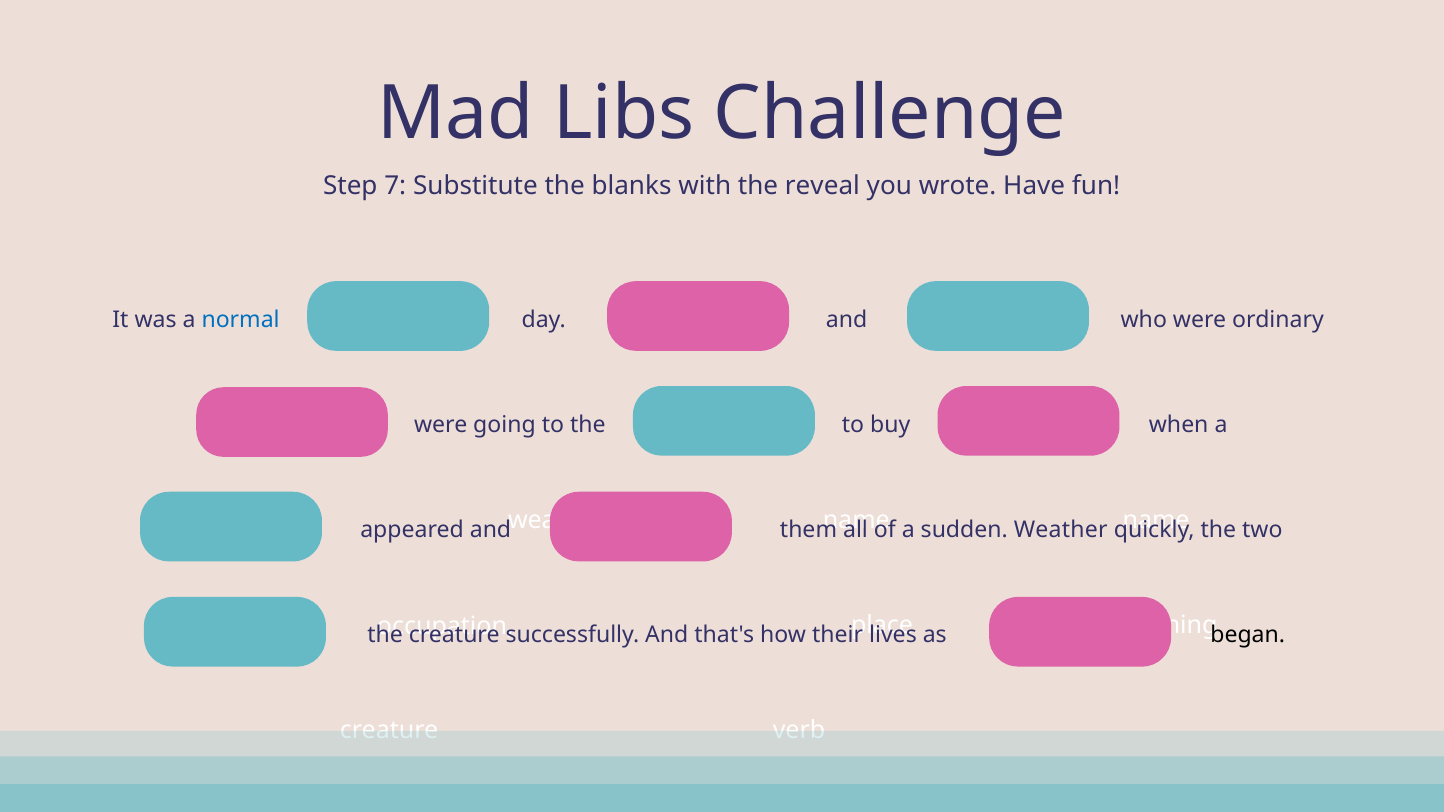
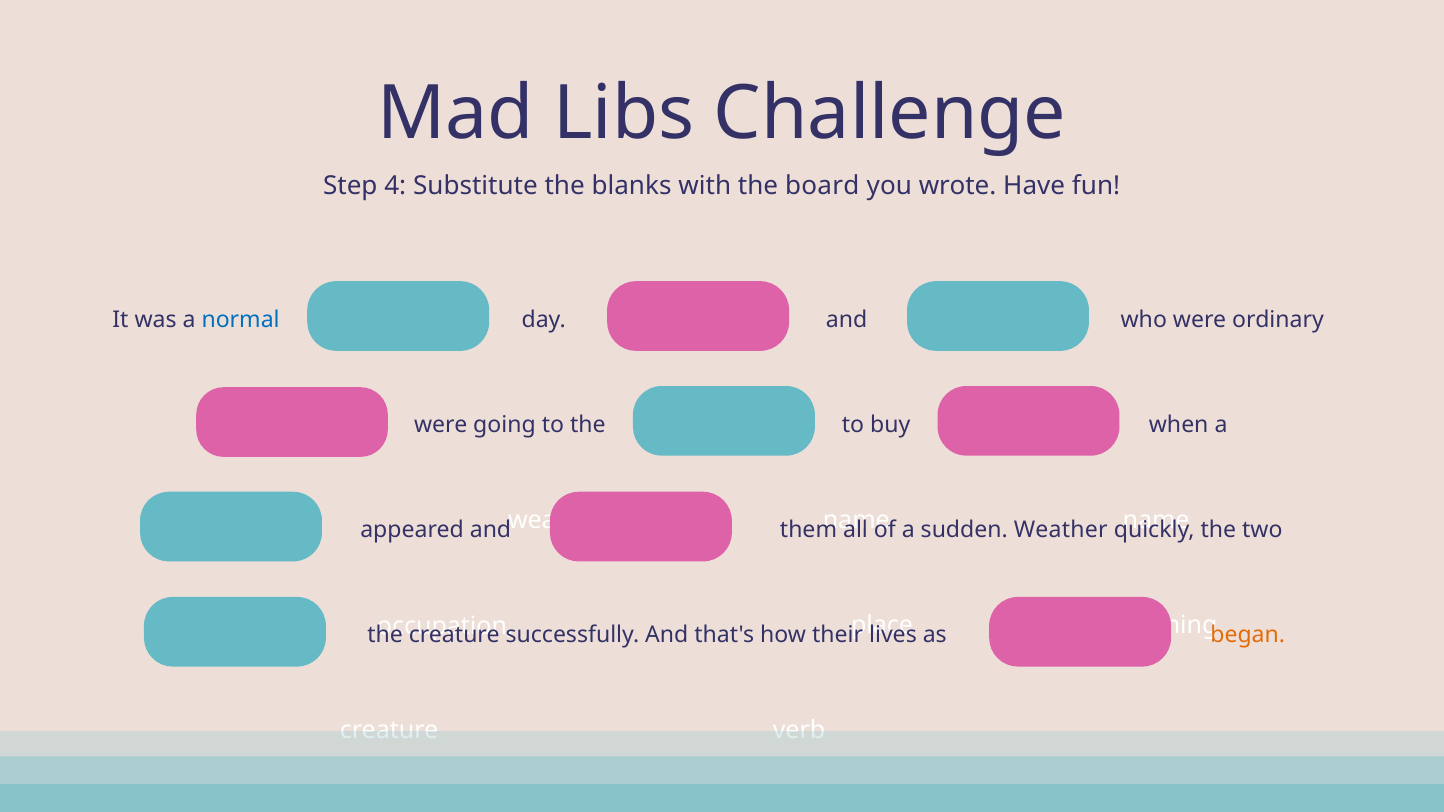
7: 7 -> 4
reveal: reveal -> board
began colour: black -> orange
